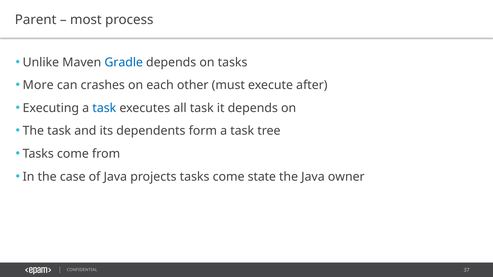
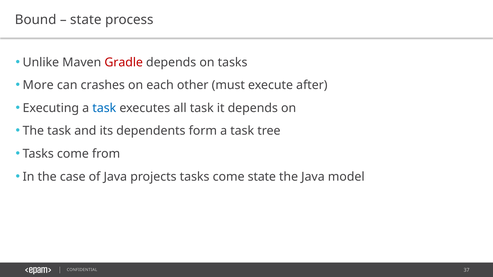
Parent: Parent -> Bound
most at (86, 20): most -> state
Gradle colour: blue -> red
owner: owner -> model
